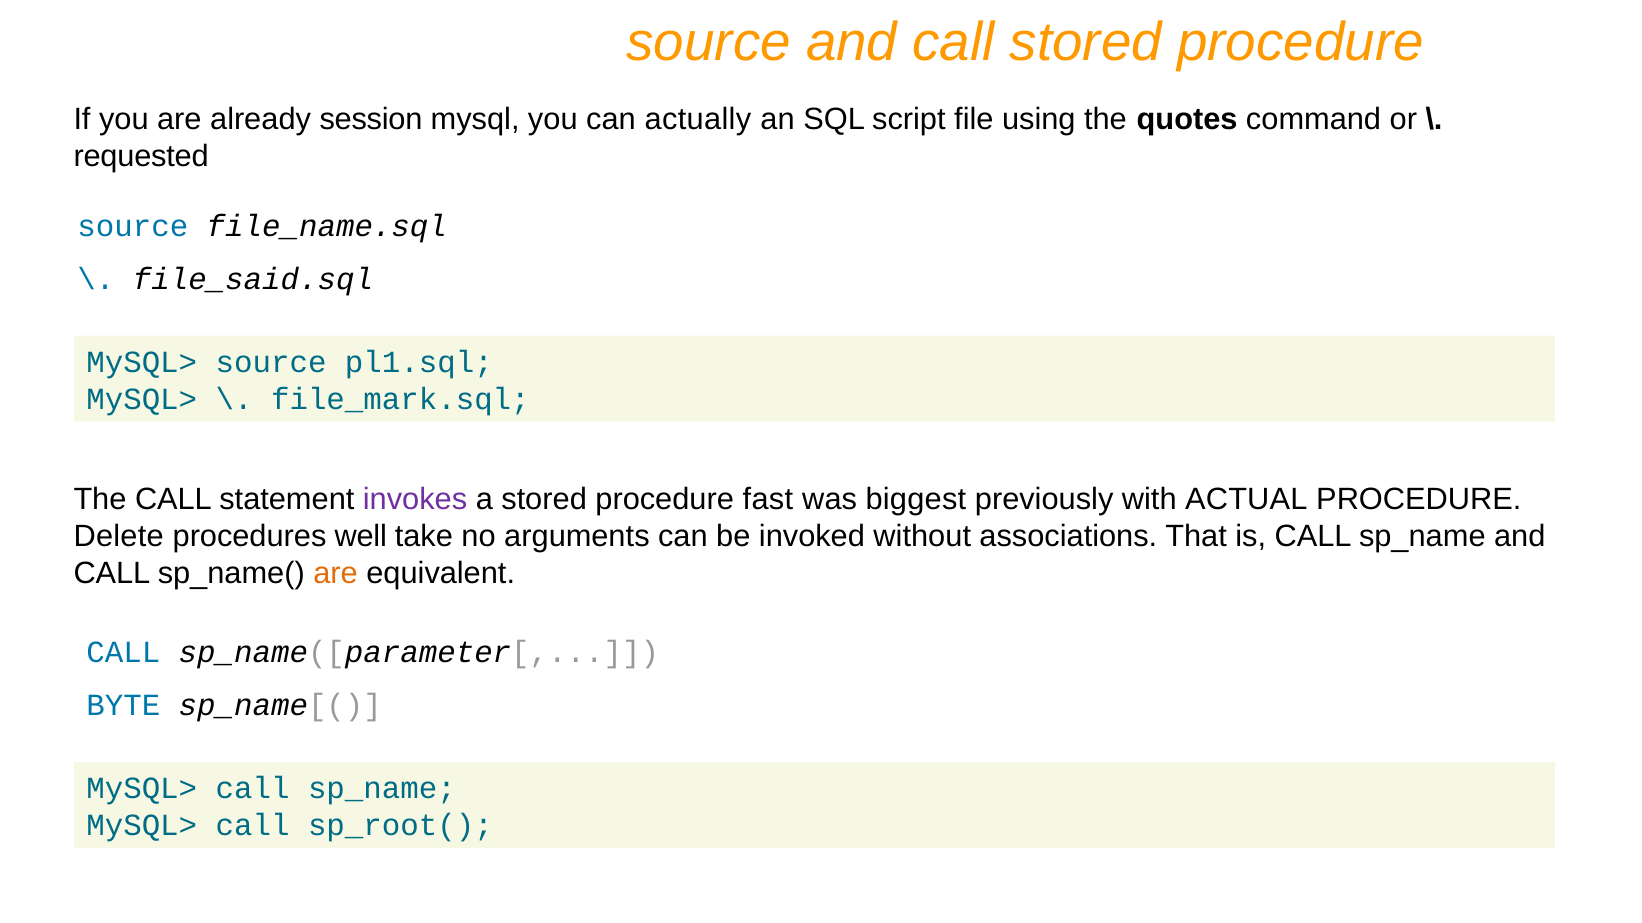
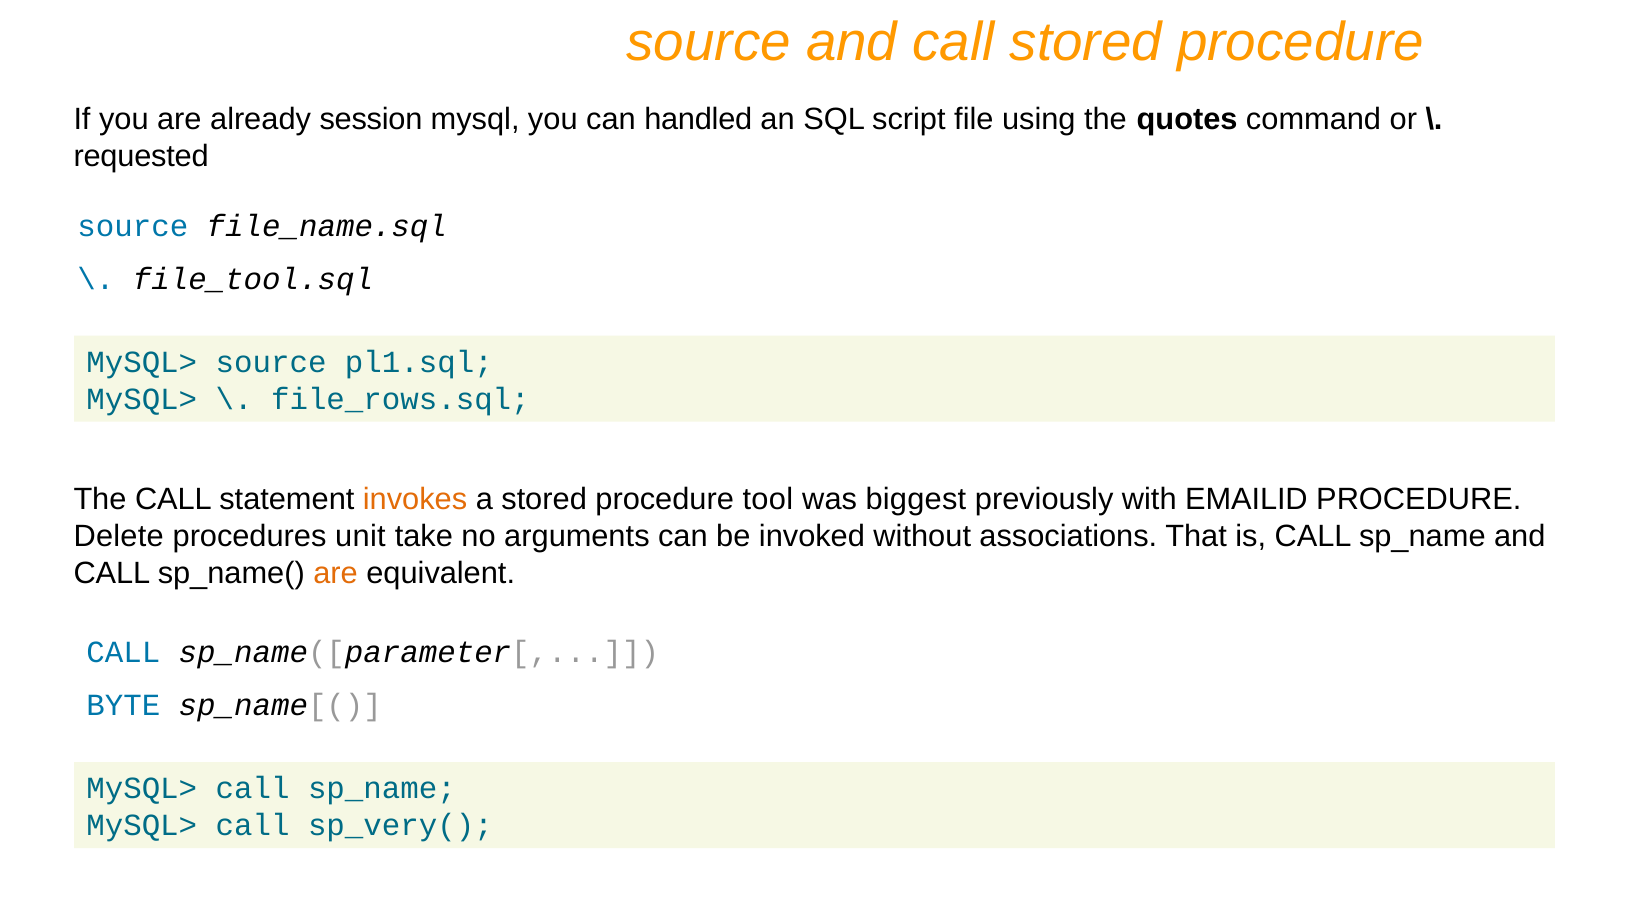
actually: actually -> handled
file_said.sql: file_said.sql -> file_tool.sql
file_mark.sql: file_mark.sql -> file_rows.sql
invokes colour: purple -> orange
fast: fast -> tool
ACTUAL: ACTUAL -> EMAILID
well: well -> unit
sp_root(: sp_root( -> sp_very(
